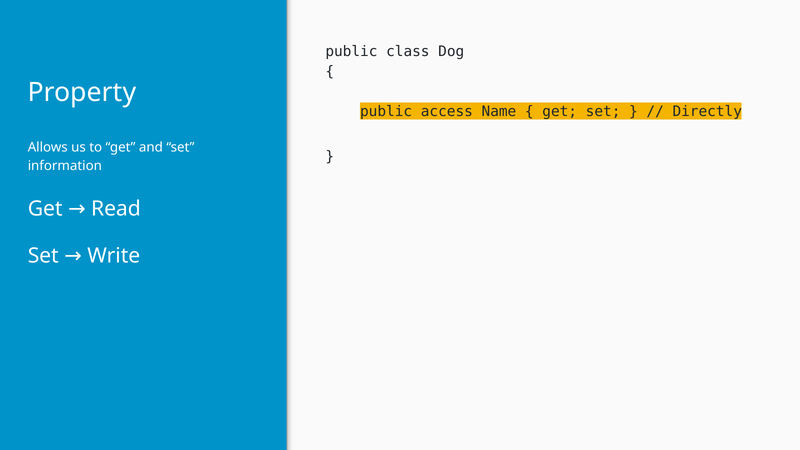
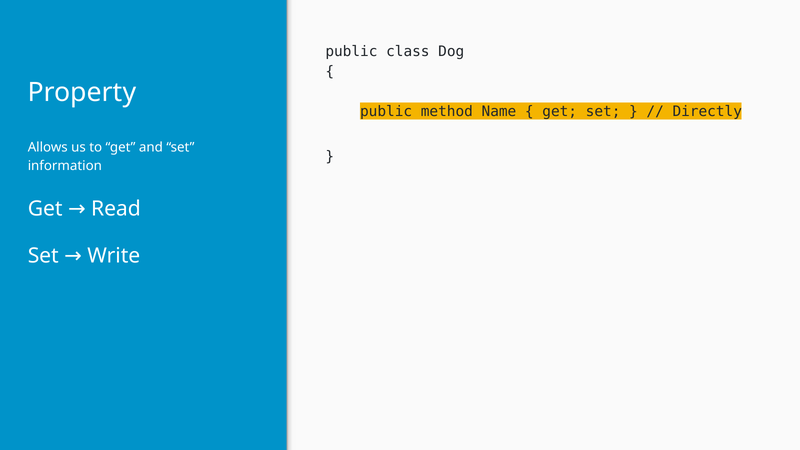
access: access -> method
